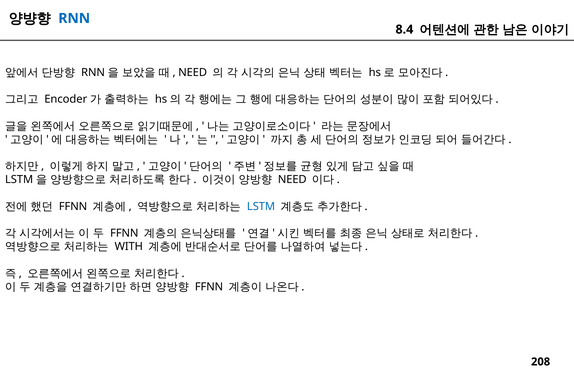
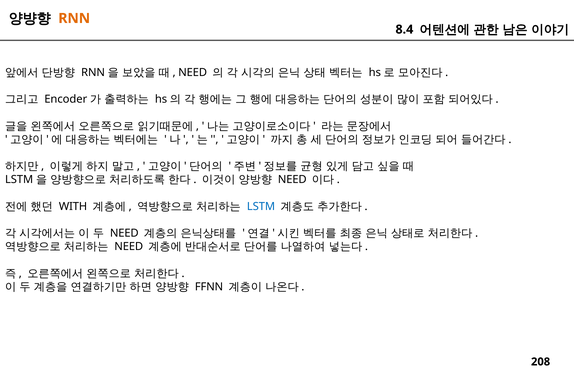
RNN colour: blue -> orange
FFNN at (73, 206): FFNN -> WITH
FFNN at (124, 233): FFNN -> NEED
WITH at (129, 247): WITH -> NEED
